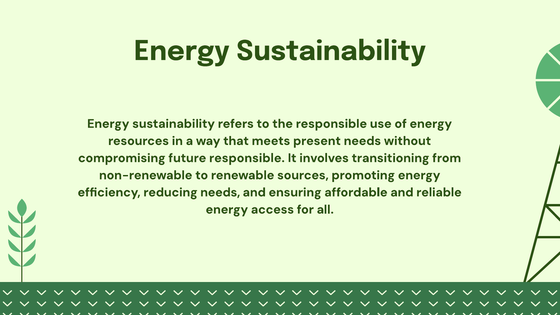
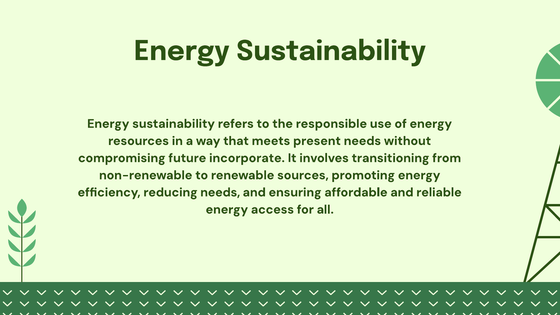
future responsible: responsible -> incorporate
